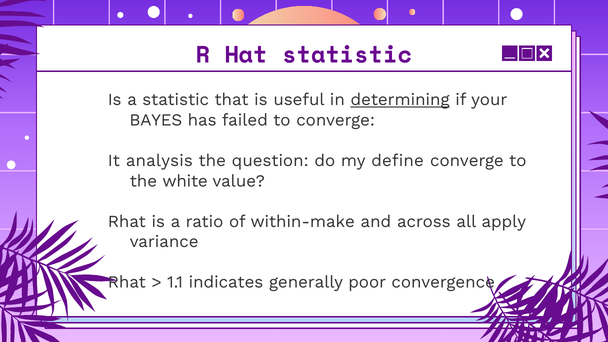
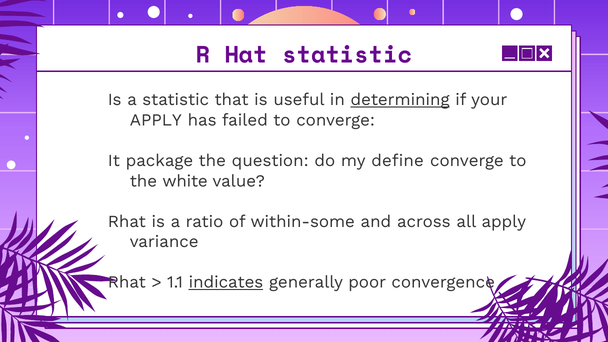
BAYES at (156, 120): BAYES -> APPLY
analysis: analysis -> package
within-make: within-make -> within-some
indicates underline: none -> present
